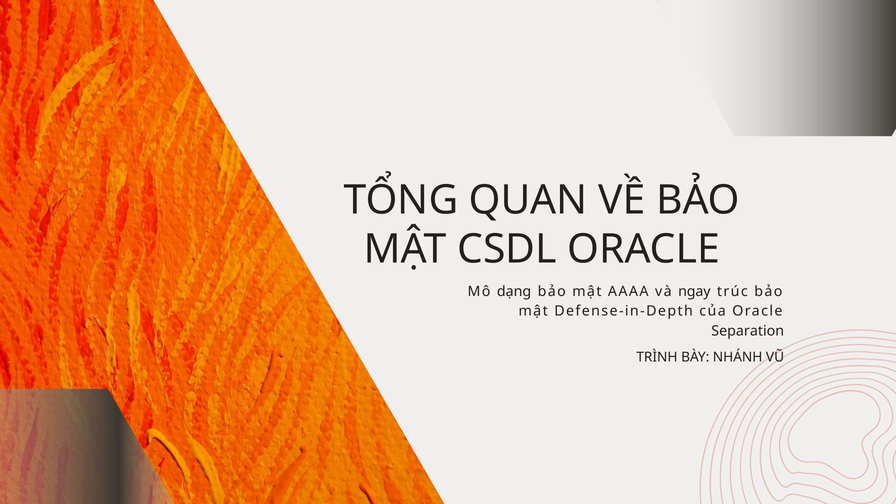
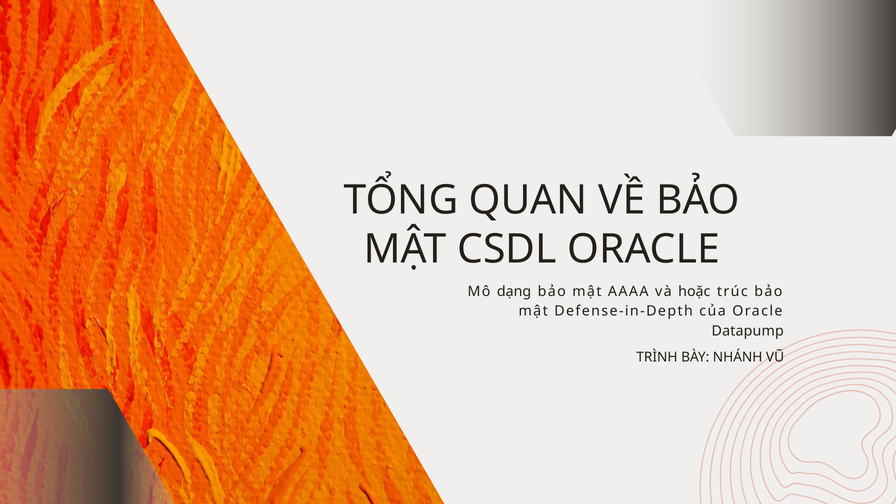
ngay: ngay -> hoặc
Separation: Separation -> Datapump
